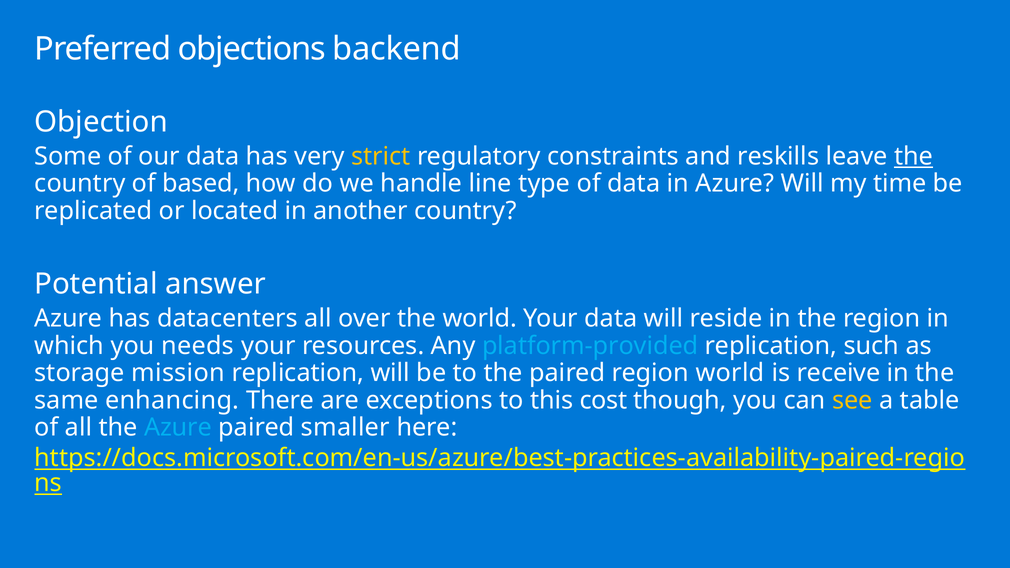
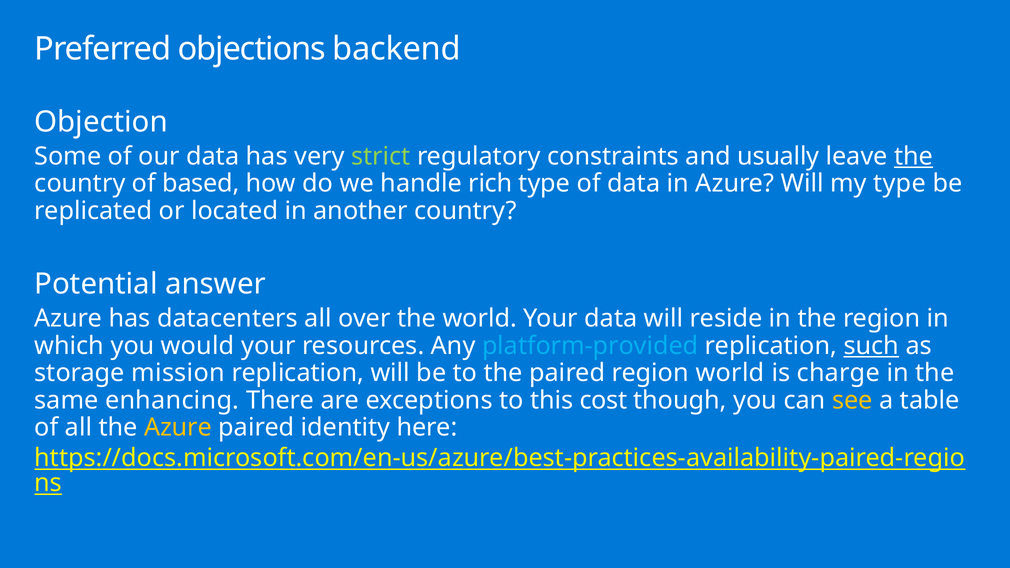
strict colour: yellow -> light green
reskills: reskills -> usually
line: line -> rich
my time: time -> type
needs: needs -> would
such underline: none -> present
receive: receive -> charge
Azure at (178, 428) colour: light blue -> yellow
smaller: smaller -> identity
